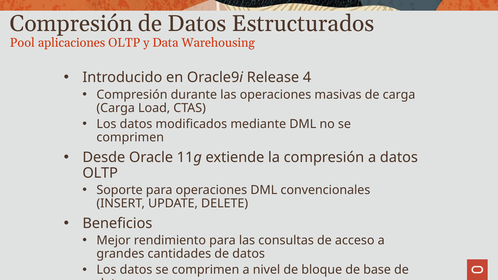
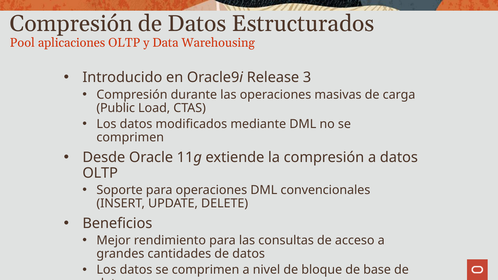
4: 4 -> 3
Carga at (116, 108): Carga -> Public
